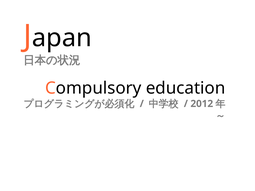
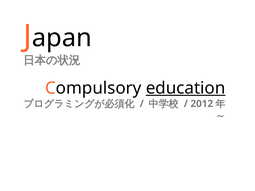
education underline: none -> present
